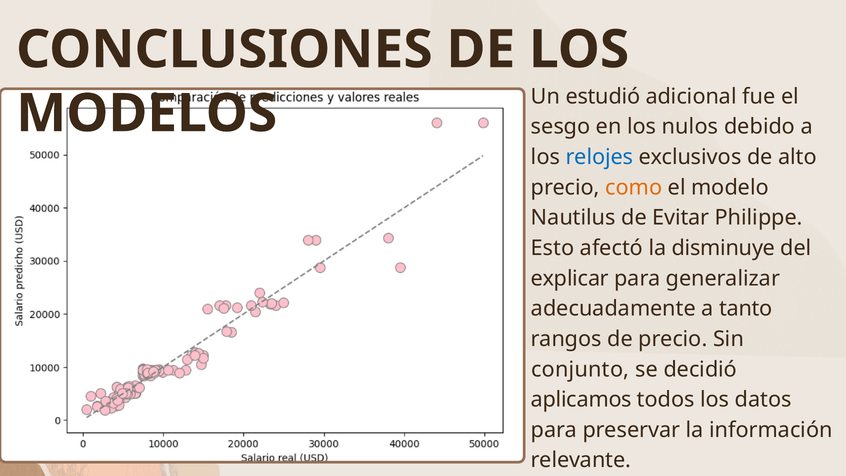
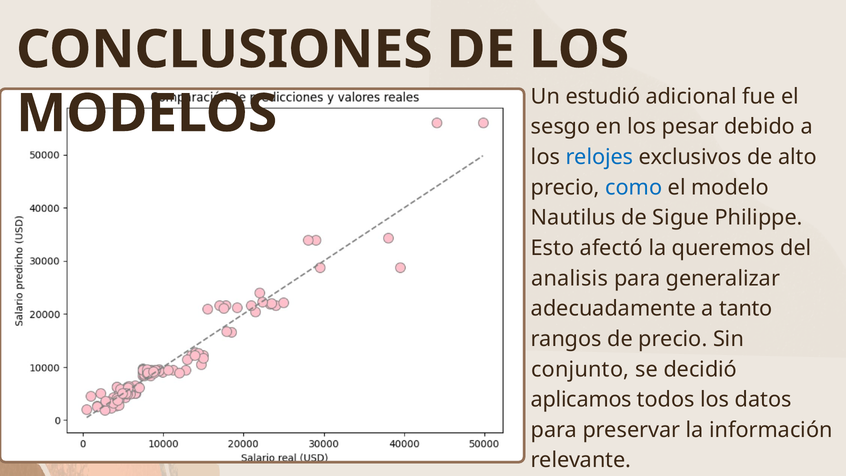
nulos: nulos -> pesar
como colour: orange -> blue
Evitar: Evitar -> Sigue
disminuye: disminuye -> queremos
explicar: explicar -> analisis
